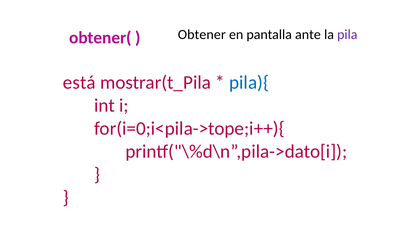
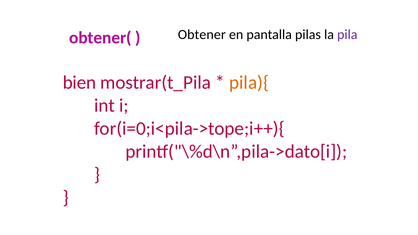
ante: ante -> pilas
está: está -> bien
pila){ colour: blue -> orange
